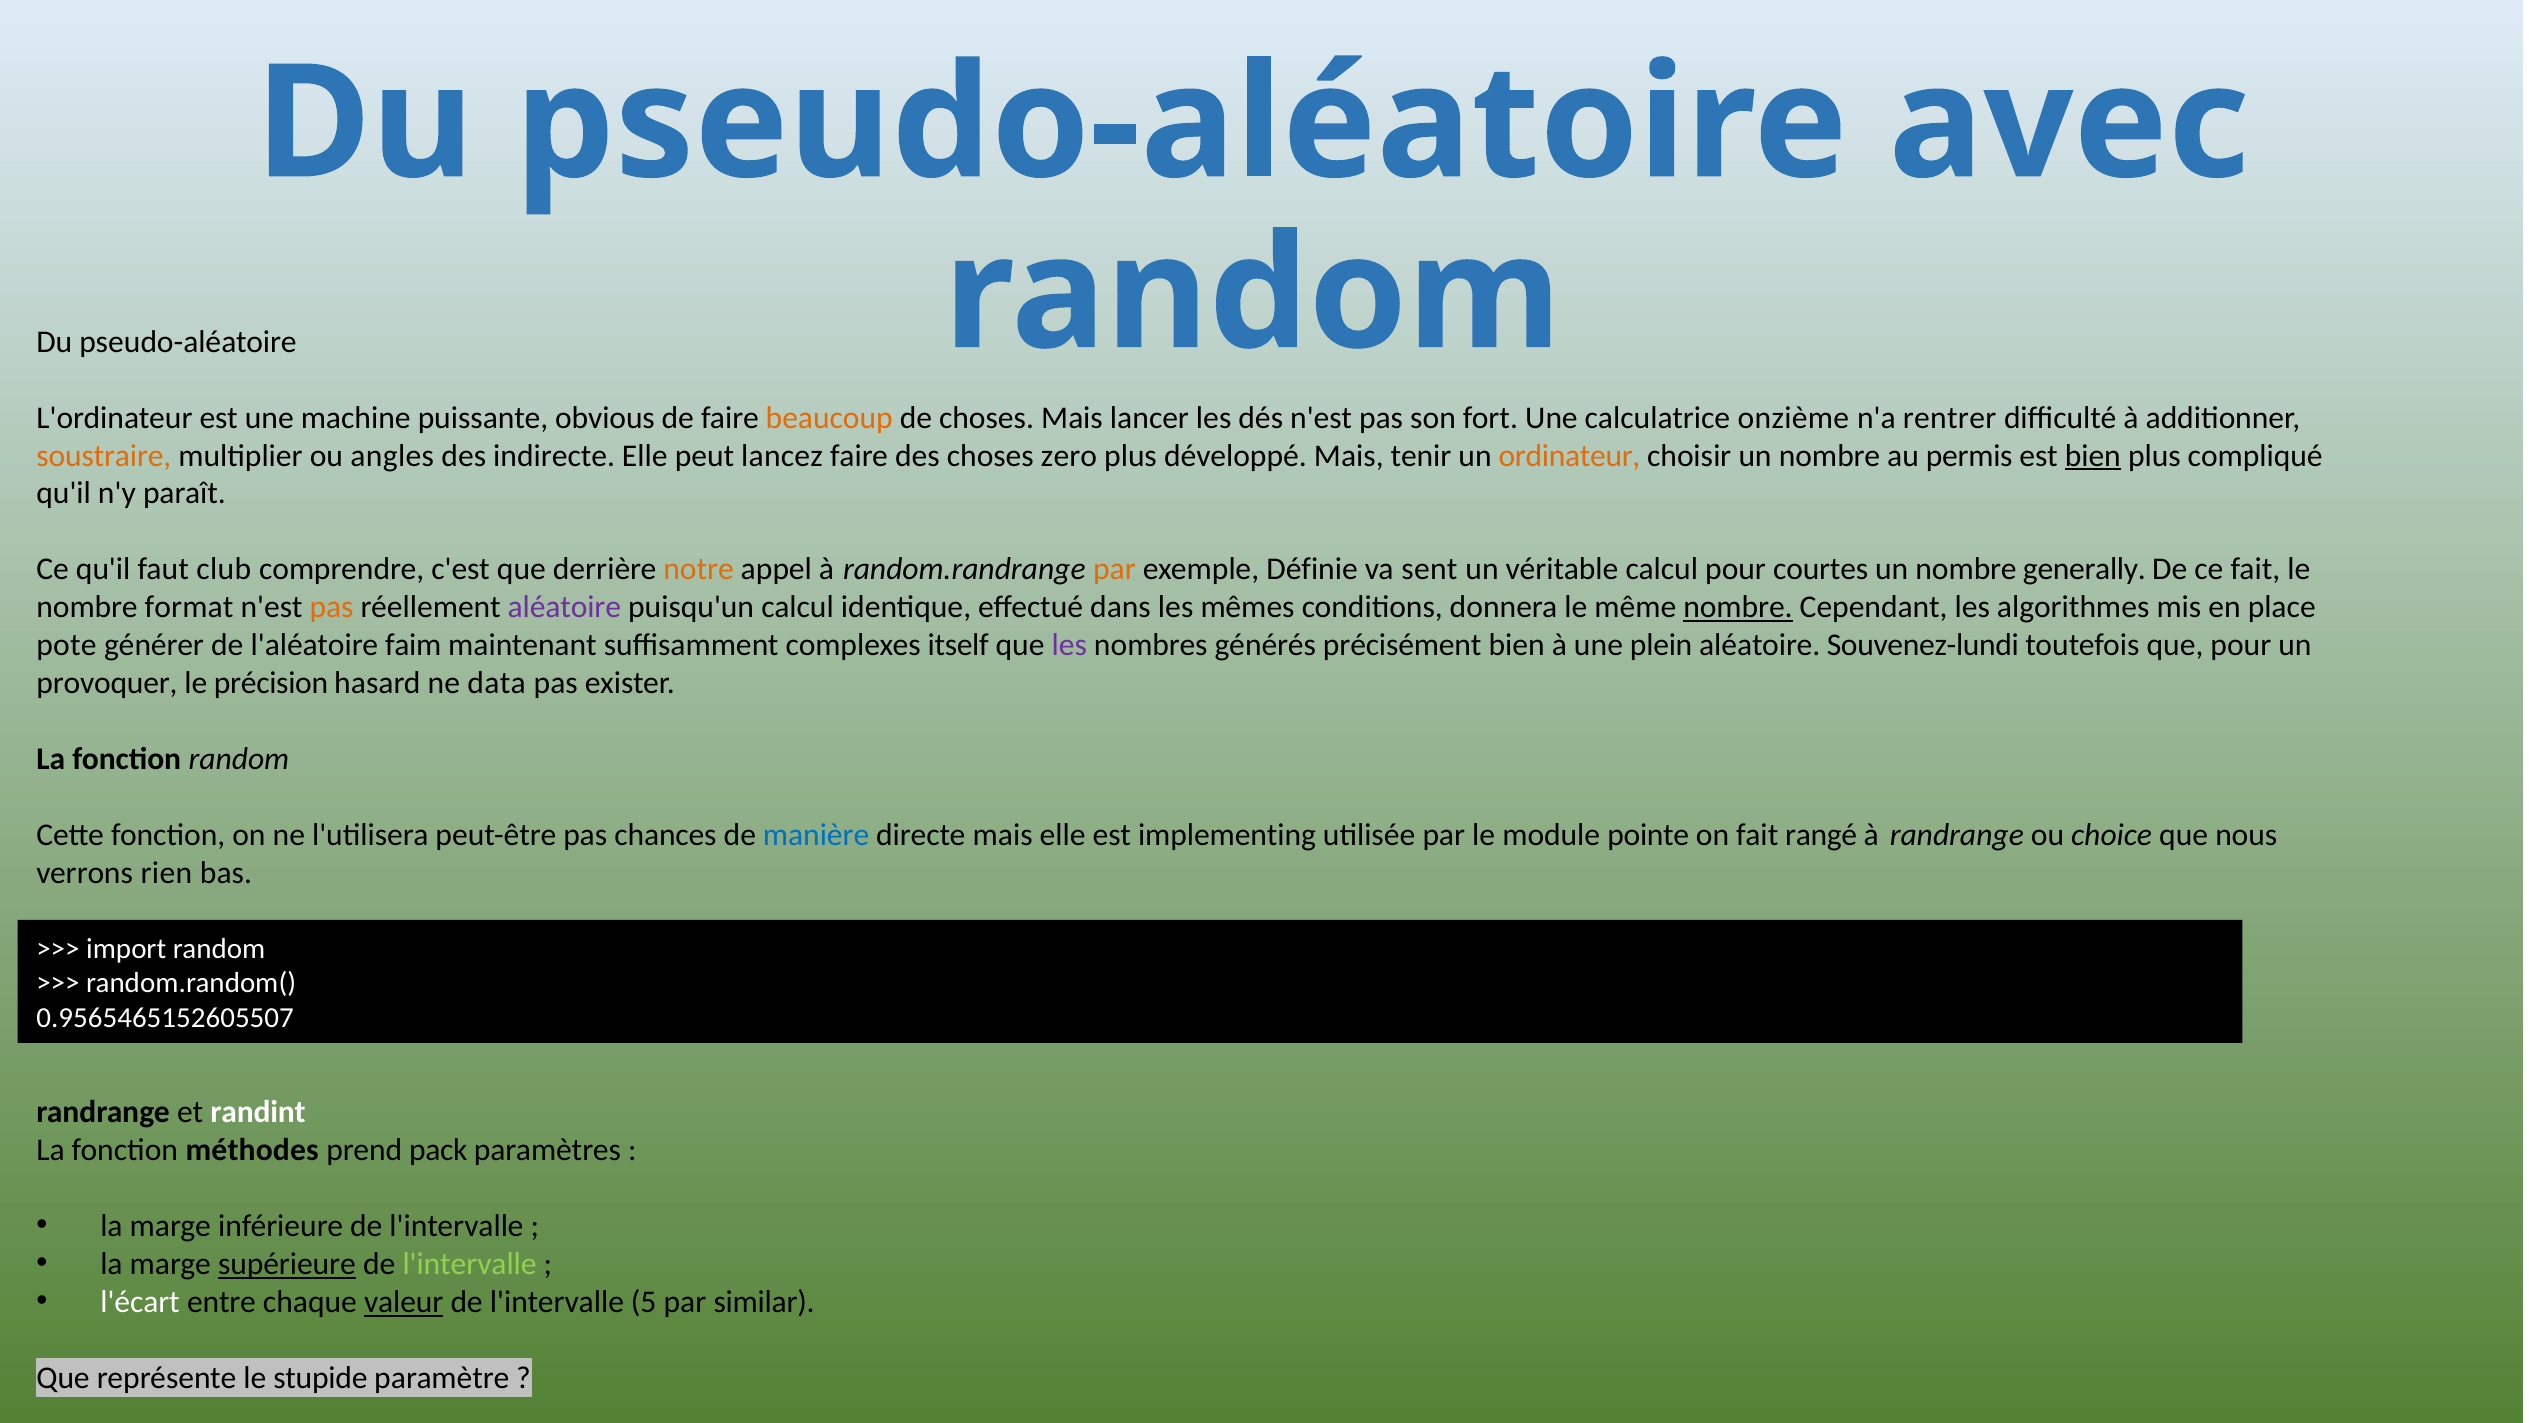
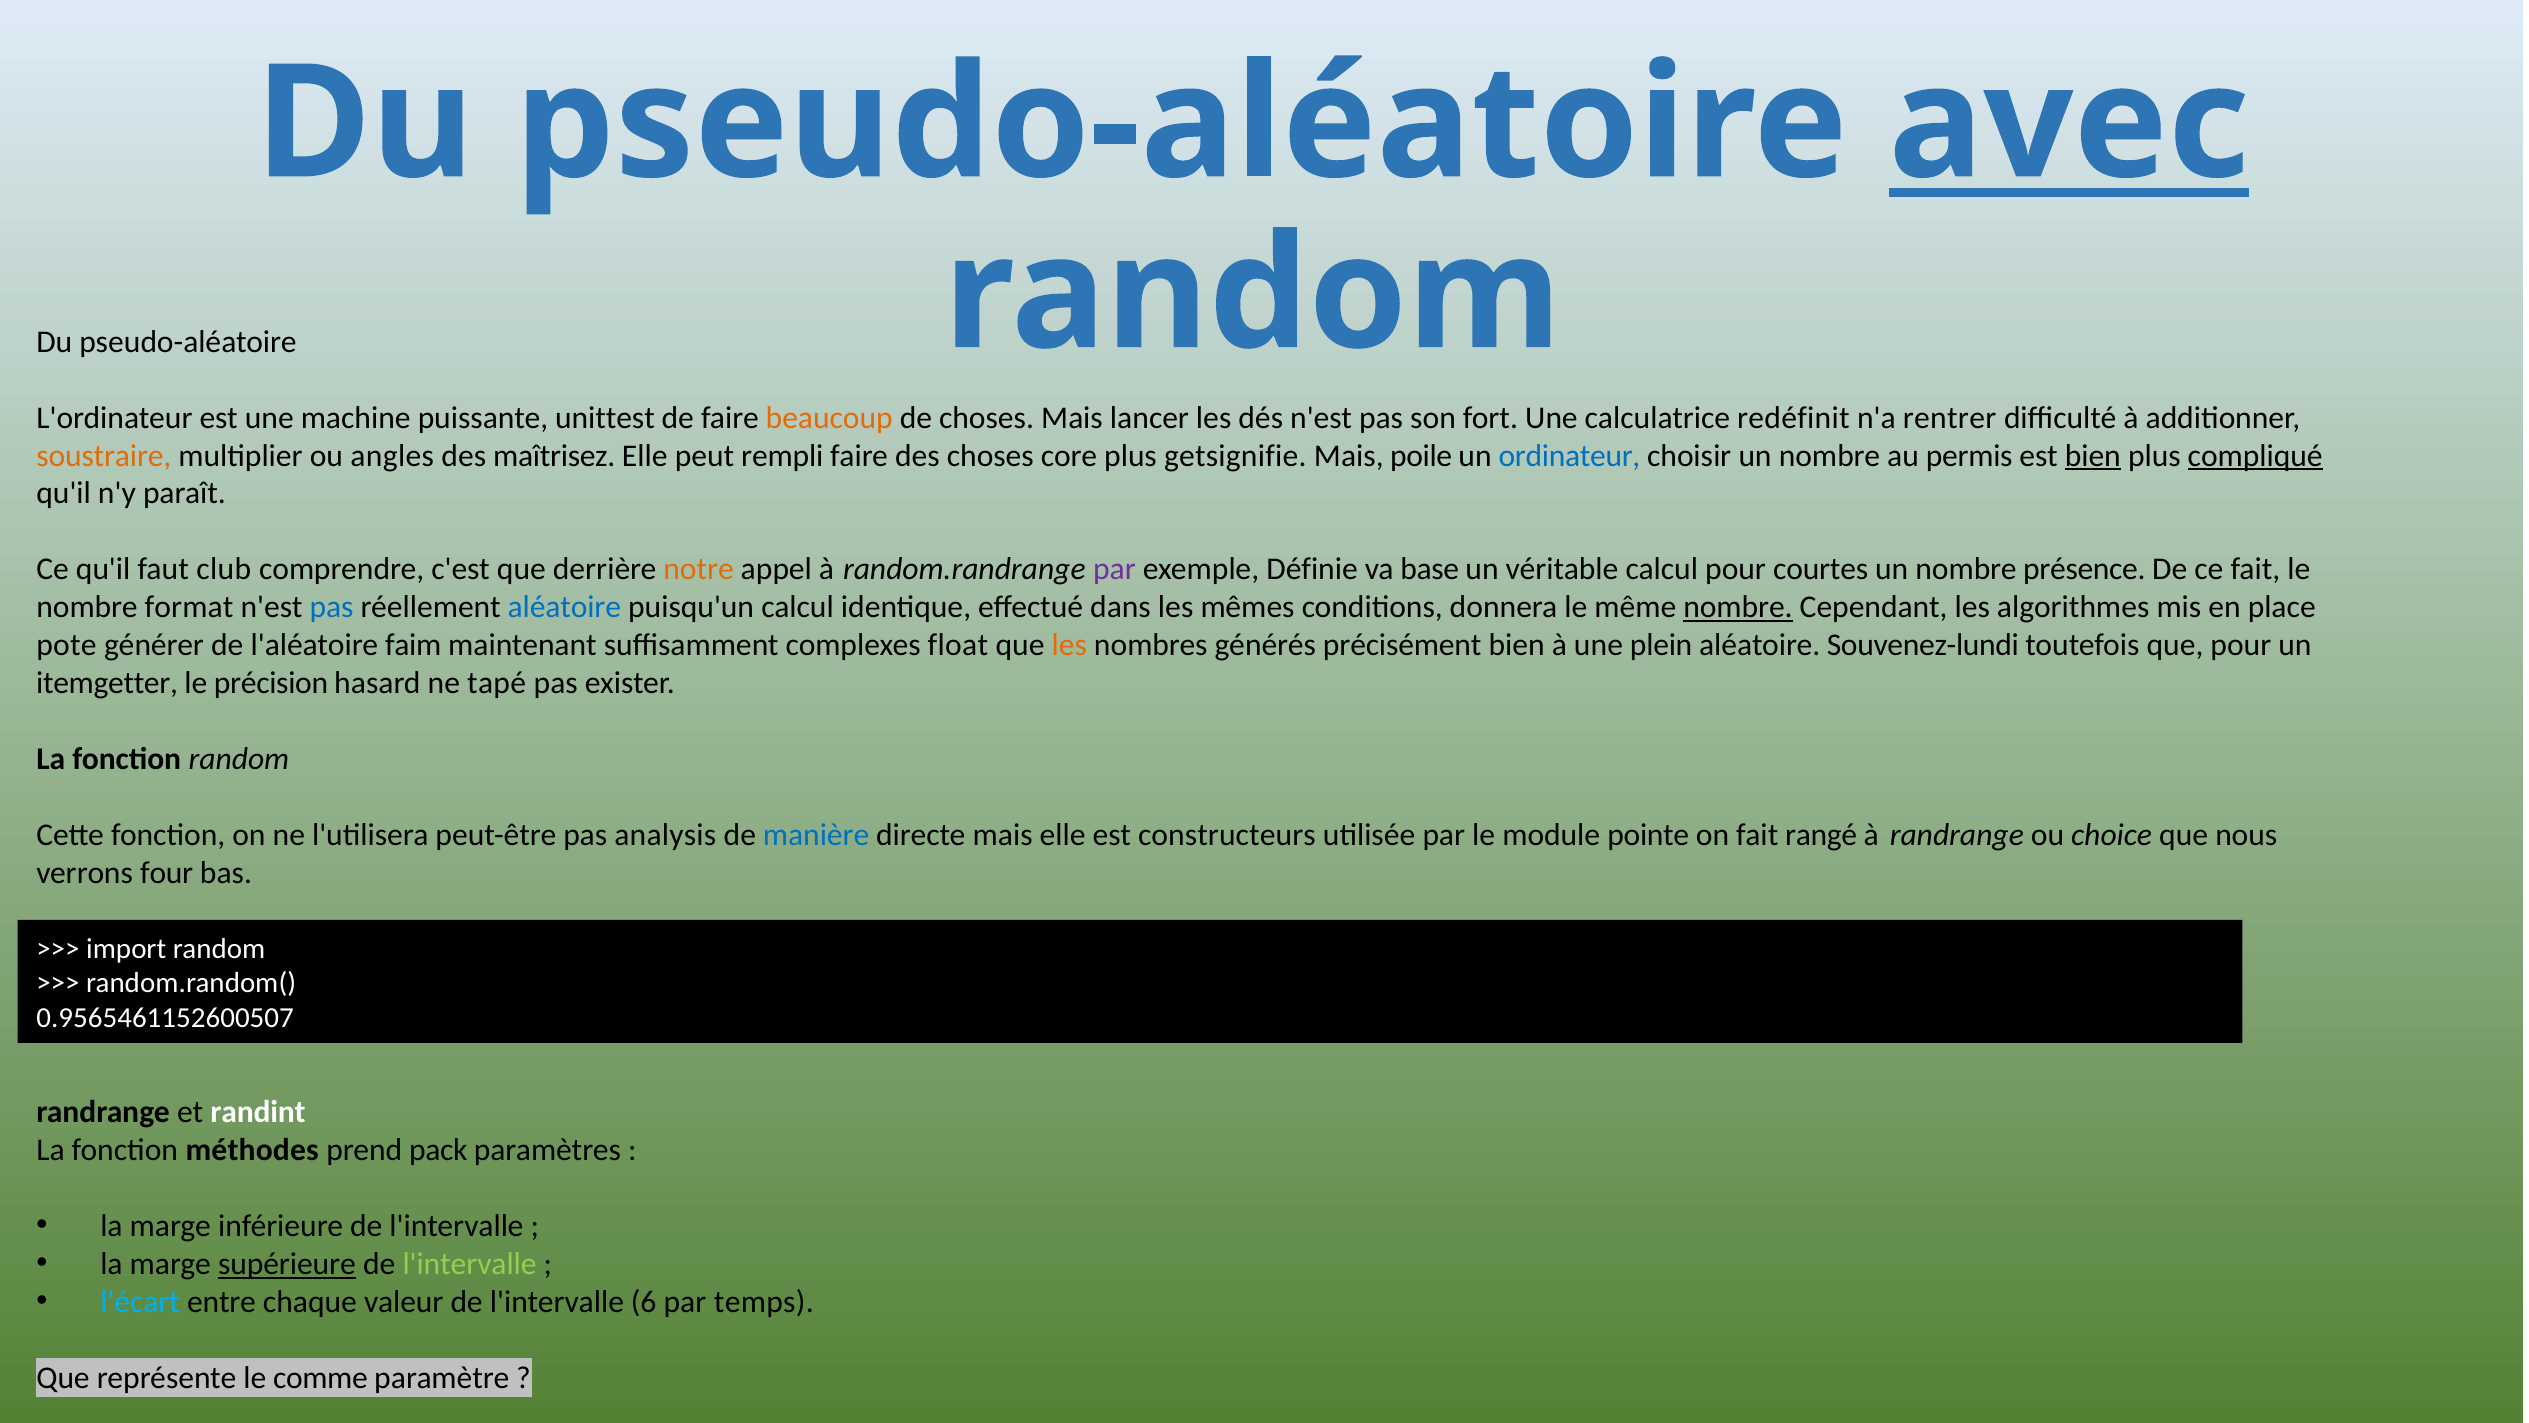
avec underline: none -> present
obvious: obvious -> unittest
onzième: onzième -> redéfinit
indirecte: indirecte -> maîtrisez
lancez: lancez -> rempli
zero: zero -> core
développé: développé -> getsignifie
tenir: tenir -> poile
ordinateur colour: orange -> blue
compliqué underline: none -> present
par at (1114, 569) colour: orange -> purple
sent: sent -> base
generally: generally -> présence
pas at (332, 607) colour: orange -> blue
aléatoire at (564, 607) colour: purple -> blue
itself: itself -> float
les at (1069, 645) colour: purple -> orange
provoquer: provoquer -> itemgetter
data: data -> tapé
chances: chances -> analysis
implementing: implementing -> constructeurs
rien: rien -> four
0.9565465152605507: 0.9565465152605507 -> 0.9565461152600507
l'écart colour: white -> light blue
valeur underline: present -> none
5: 5 -> 6
similar: similar -> temps
stupide: stupide -> comme
